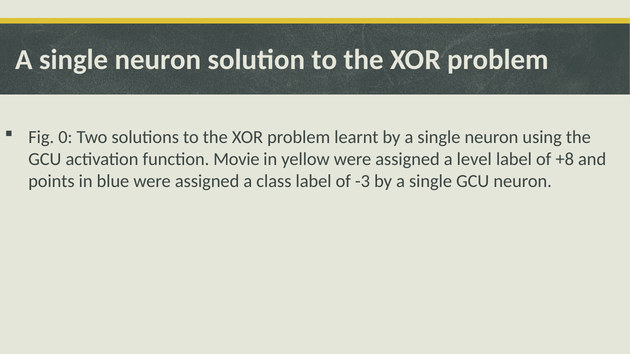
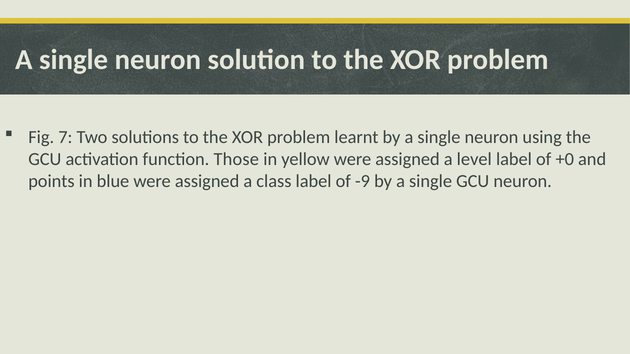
0: 0 -> 7
Movie: Movie -> Those
+8: +8 -> +0
-3: -3 -> -9
